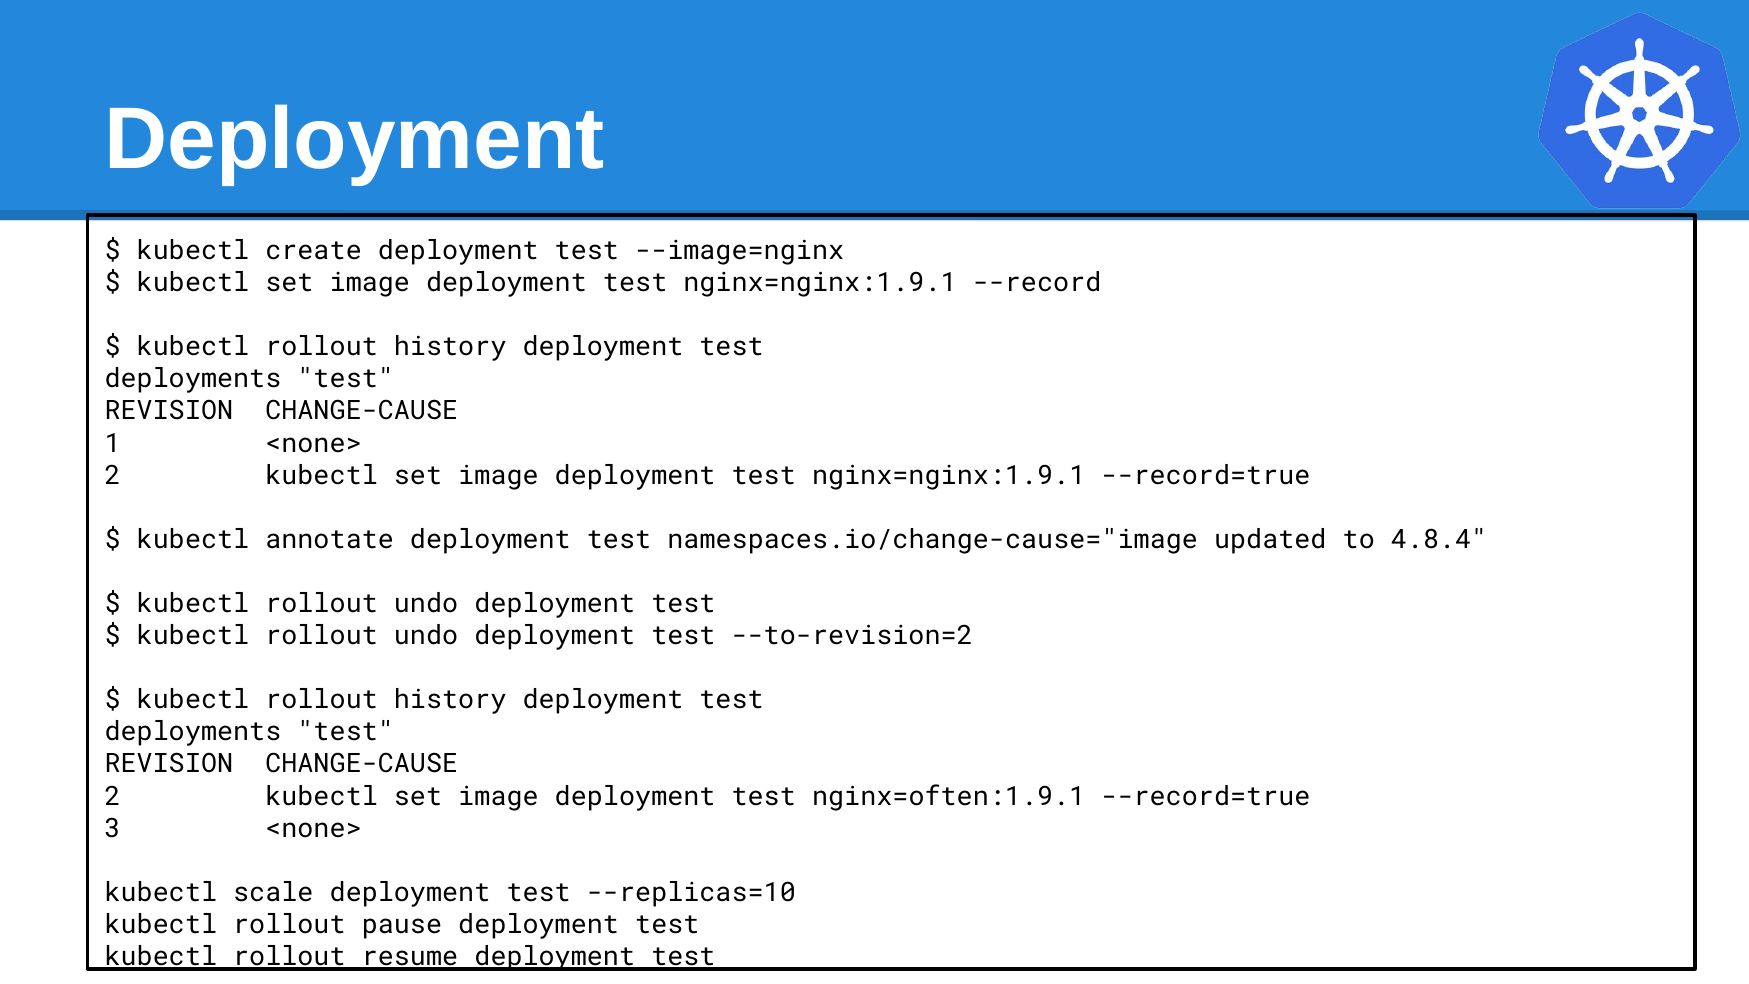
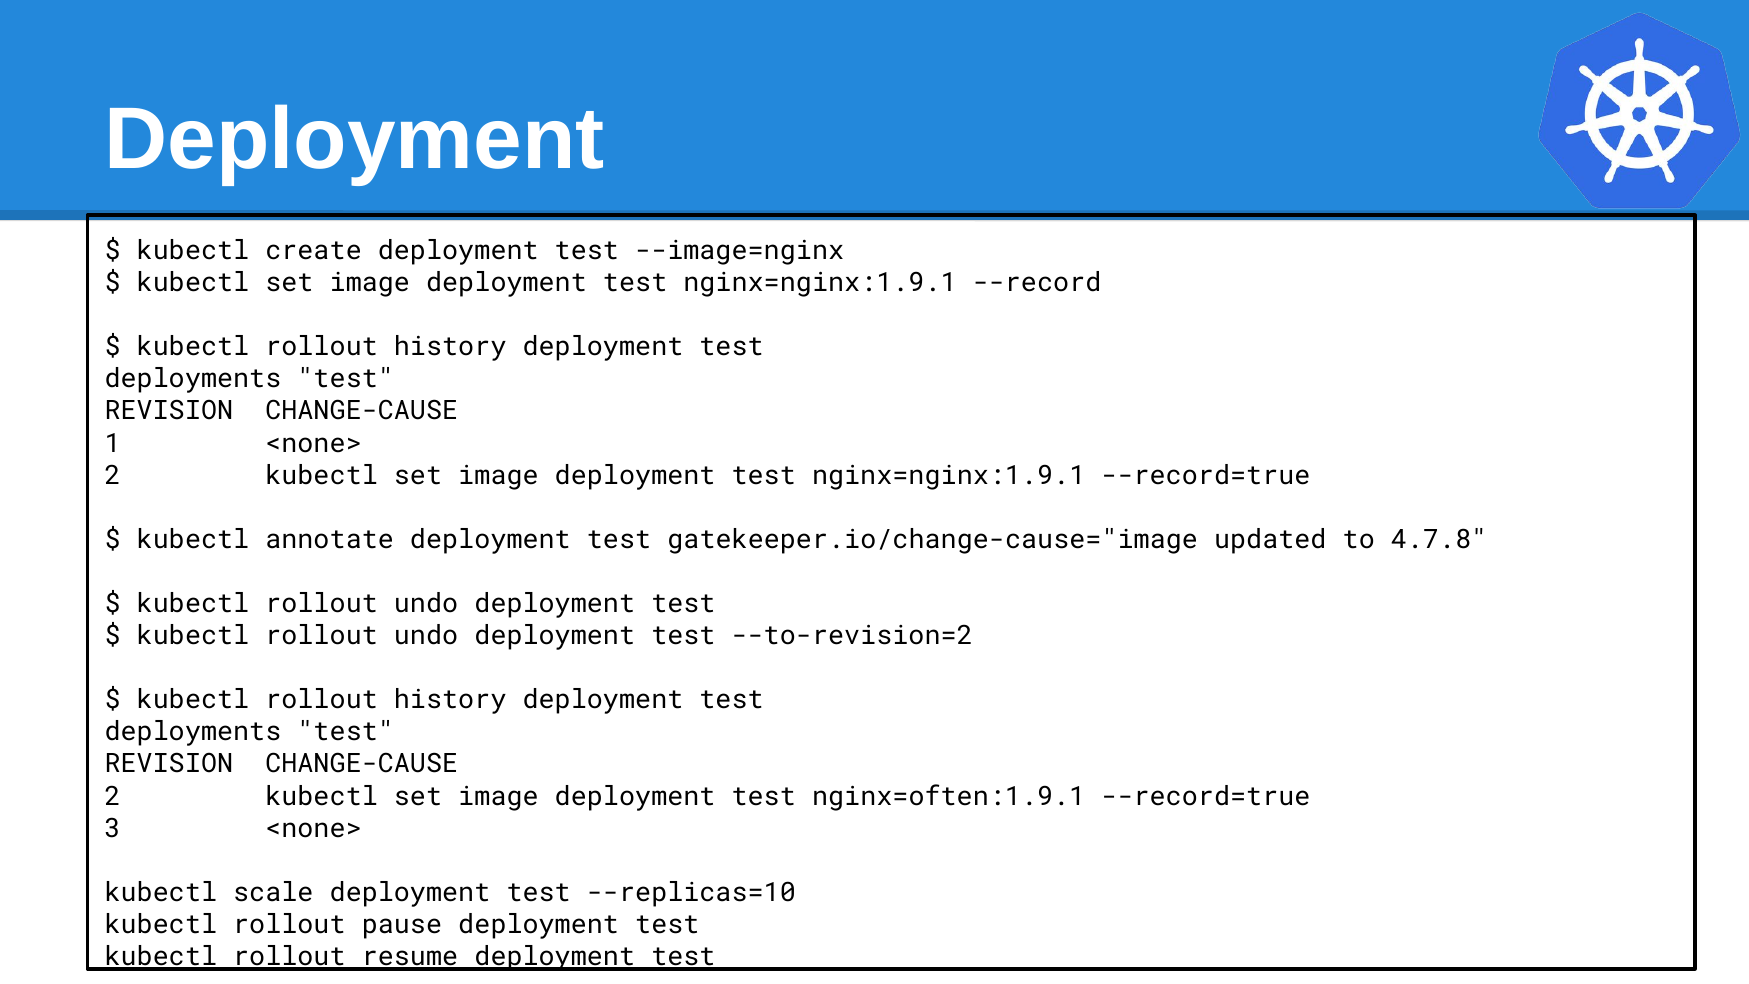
namespaces.io/change-cause="image: namespaces.io/change-cause="image -> gatekeeper.io/change-cause="image
4.8.4: 4.8.4 -> 4.7.8
